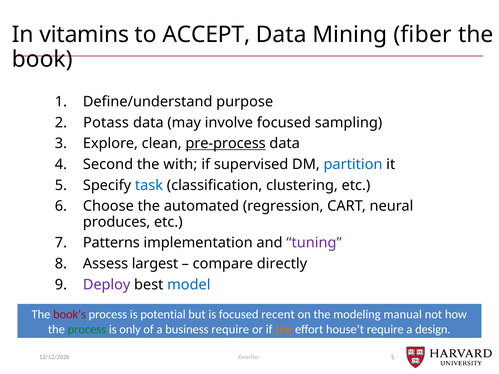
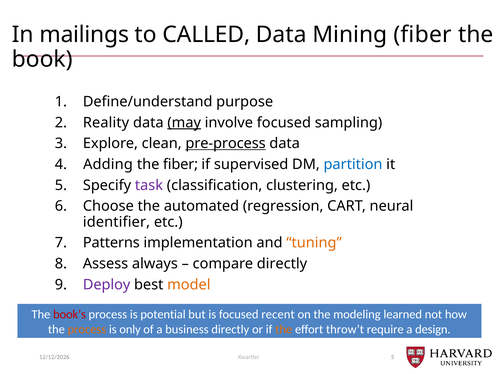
vitamins: vitamins -> mailings
ACCEPT: ACCEPT -> CALLED
Potass: Potass -> Reality
may underline: none -> present
Second: Second -> Adding
the with: with -> fiber
task colour: blue -> purple
produces: produces -> identifier
tuning colour: purple -> orange
largest: largest -> always
model colour: blue -> orange
manual: manual -> learned
process at (87, 329) colour: green -> orange
business require: require -> directly
house’t: house’t -> throw’t
